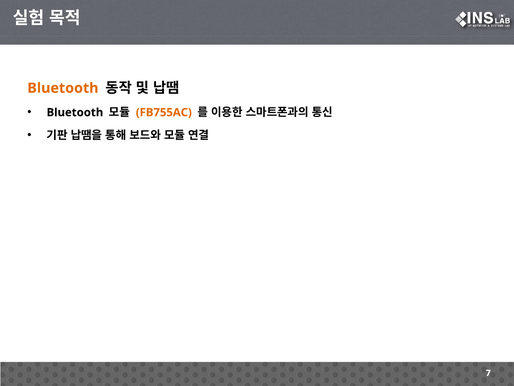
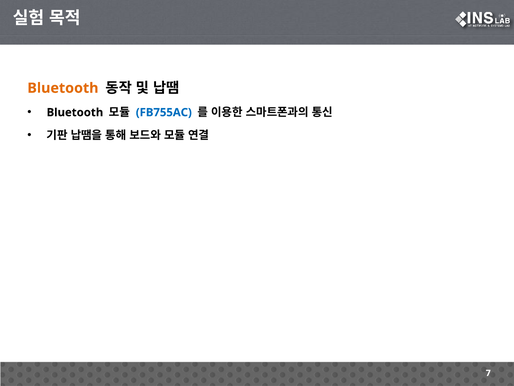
FB755AC colour: orange -> blue
